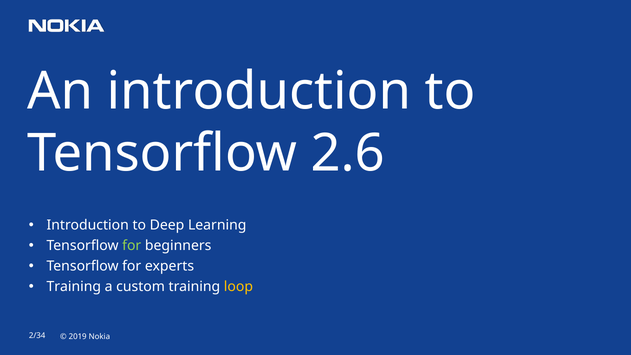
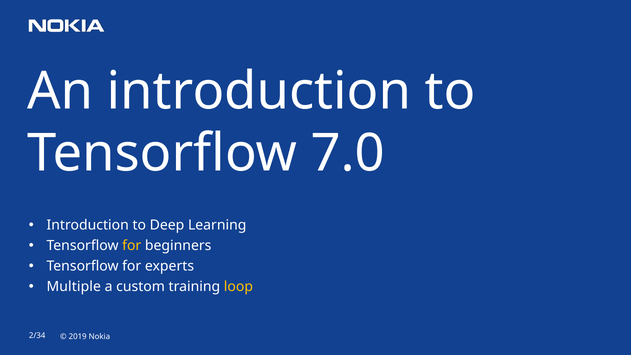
2.6: 2.6 -> 7.0
for at (132, 246) colour: light green -> yellow
Training at (74, 286): Training -> Multiple
